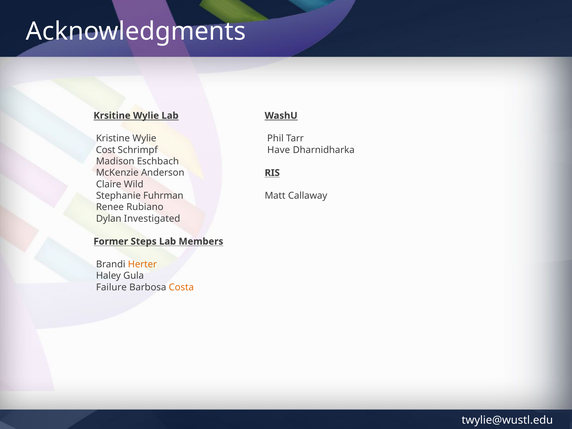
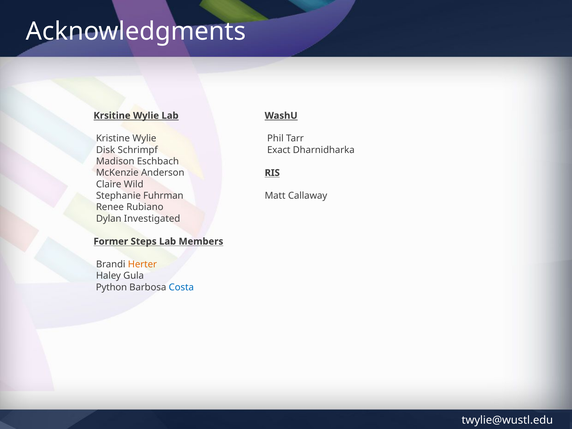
Cost: Cost -> Disk
Have: Have -> Exact
Failure: Failure -> Python
Costa colour: orange -> blue
